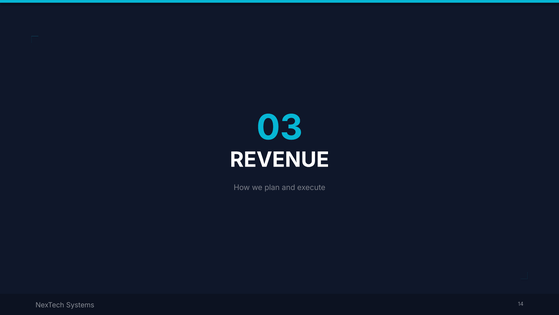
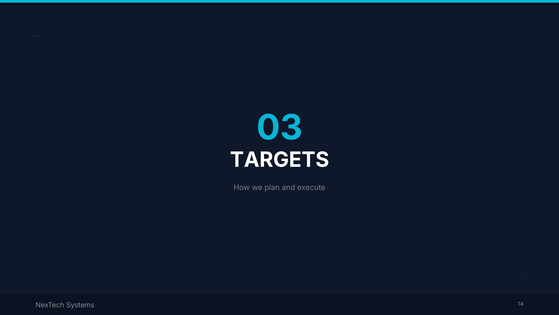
REVENUE: REVENUE -> TARGETS
